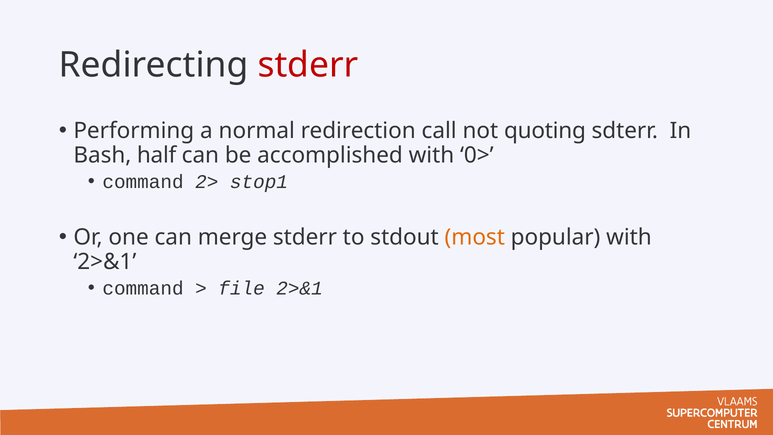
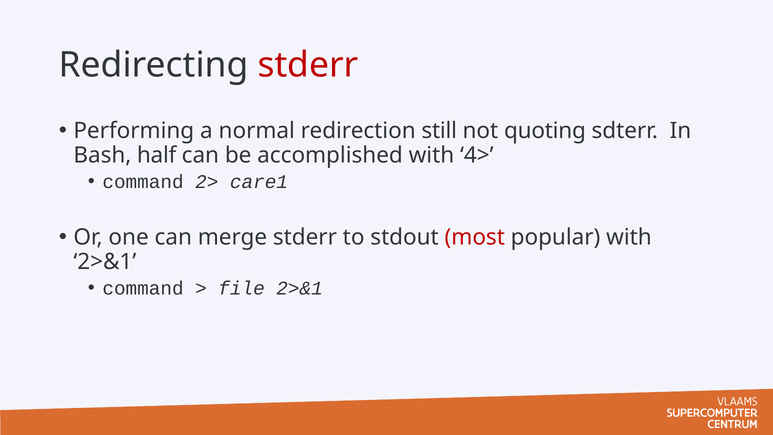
call: call -> still
0>: 0> -> 4>
stop1: stop1 -> care1
most colour: orange -> red
